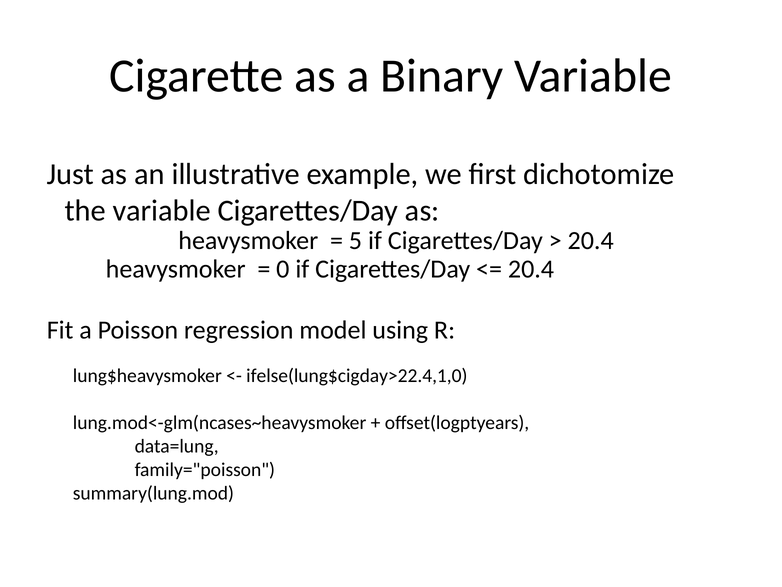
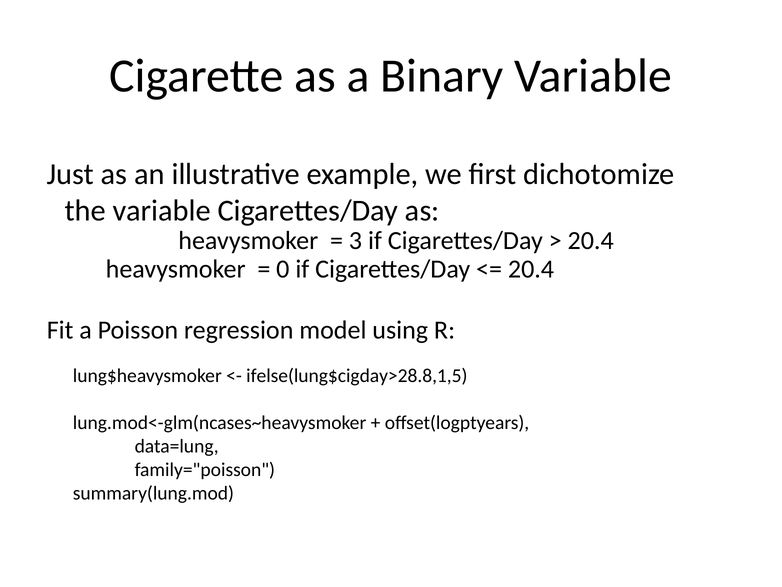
5: 5 -> 3
ifelse(lung$cigday>22.4,1,0: ifelse(lung$cigday>22.4,1,0 -> ifelse(lung$cigday>28.8,1,5
